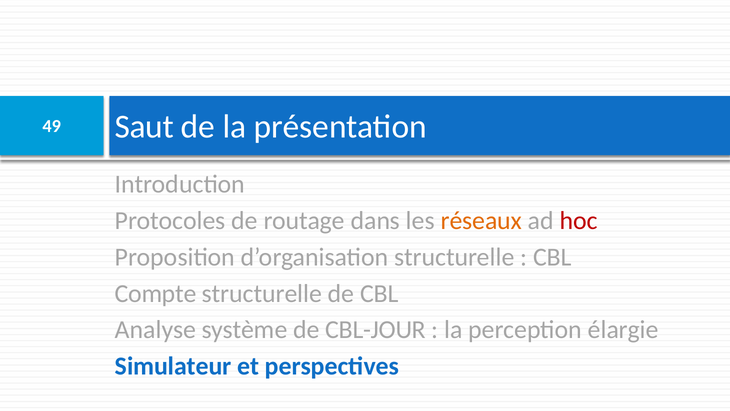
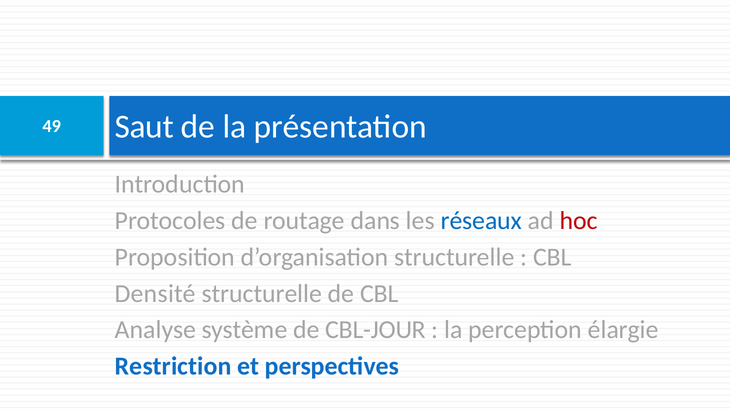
réseaux colour: orange -> blue
Compte: Compte -> Densité
Simulateur: Simulateur -> Restriction
